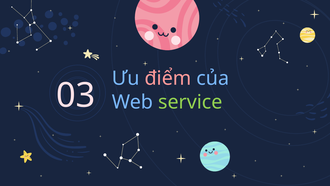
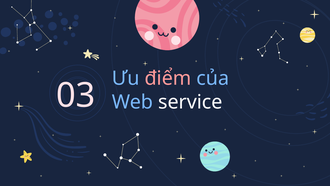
service colour: light green -> white
